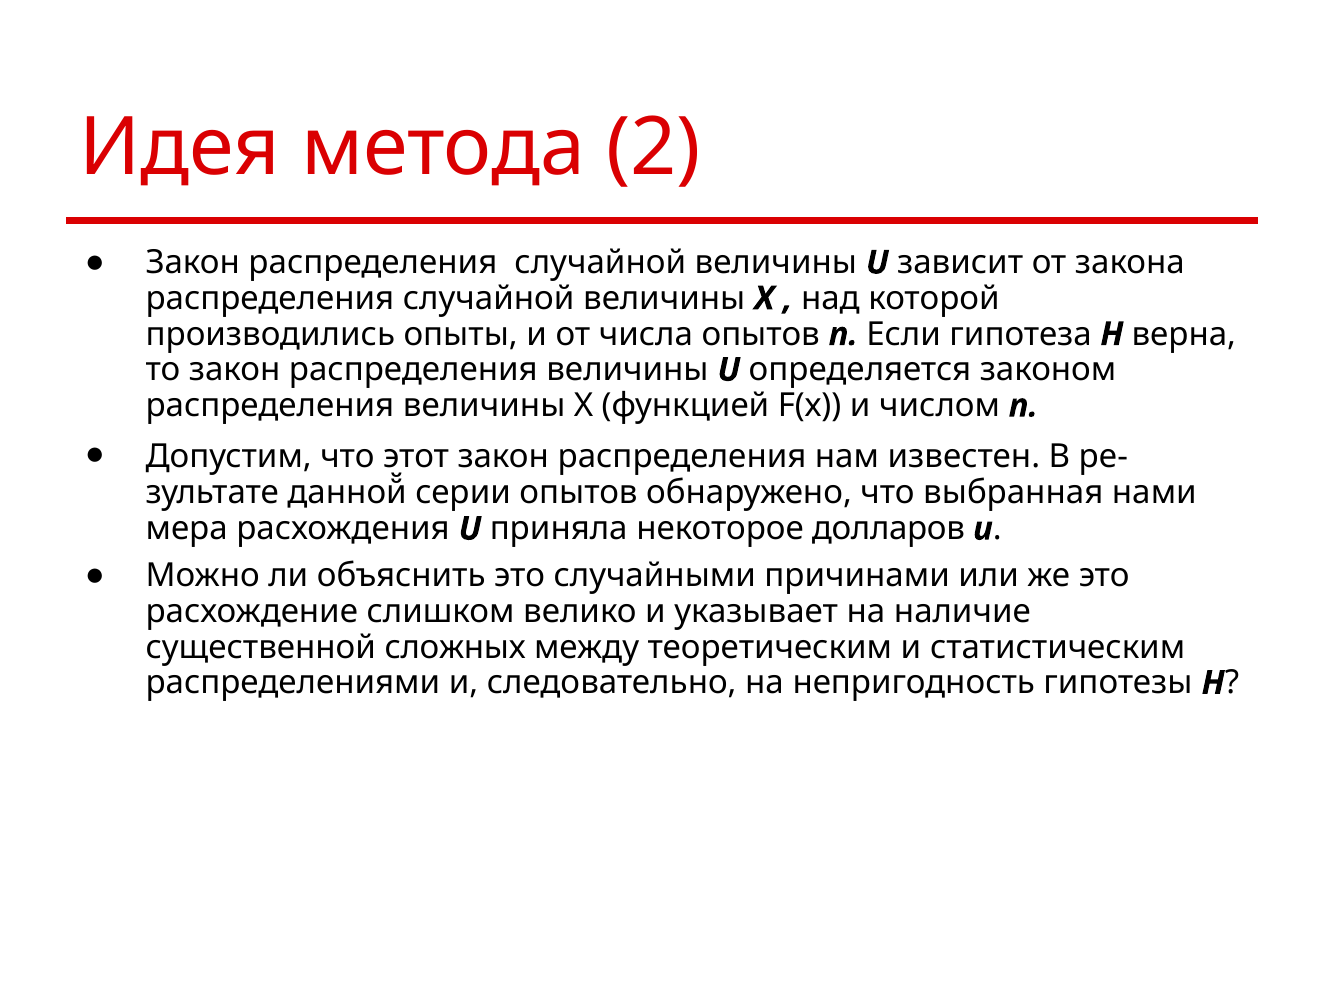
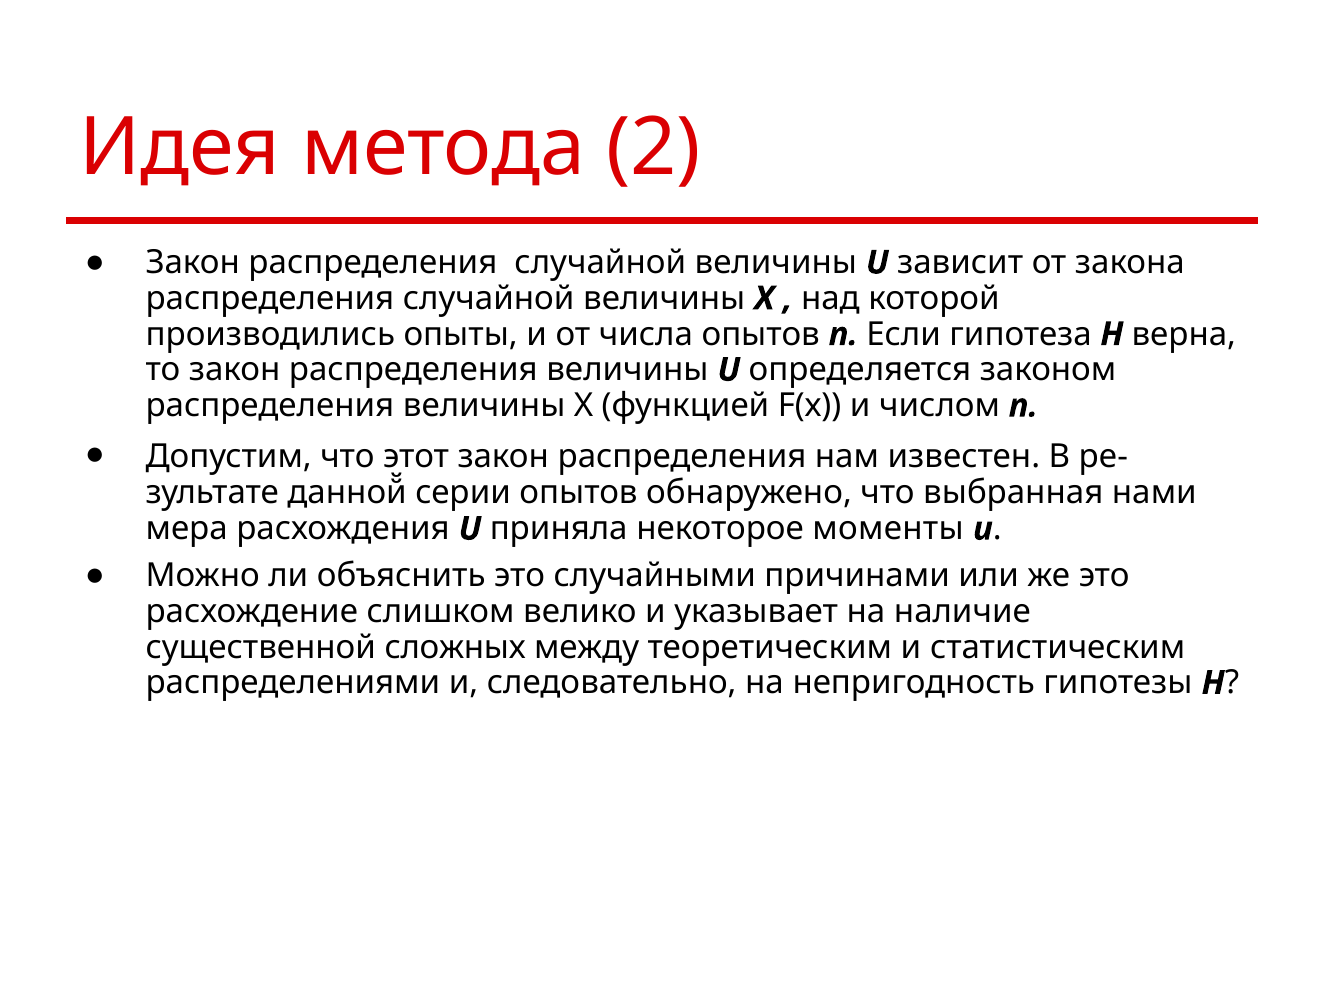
долларов: долларов -> моменты
